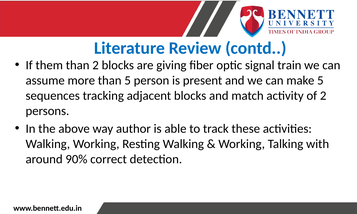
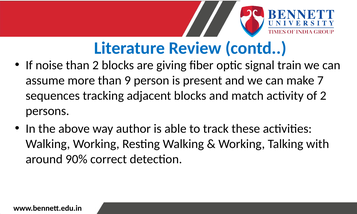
them: them -> noise
than 5: 5 -> 9
make 5: 5 -> 7
